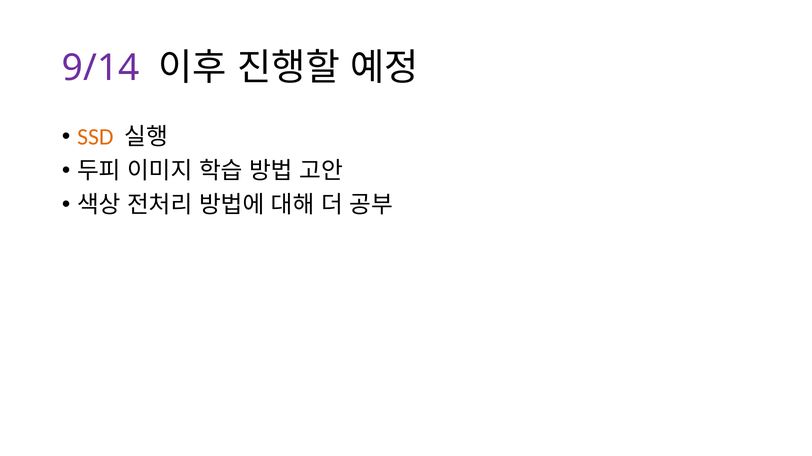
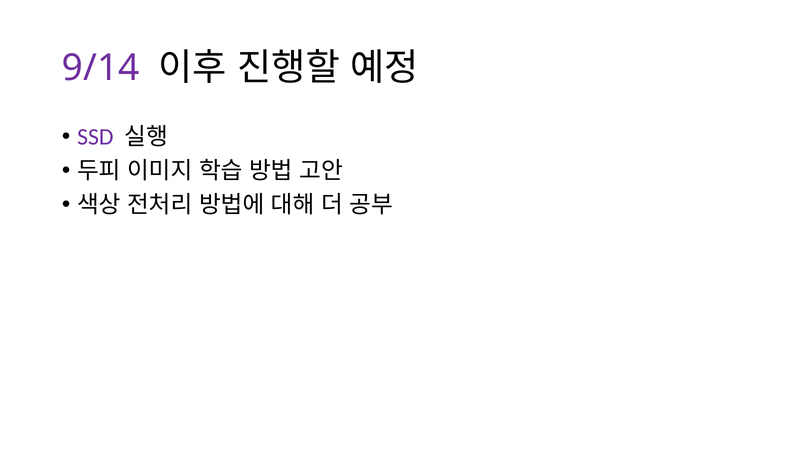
SSD colour: orange -> purple
